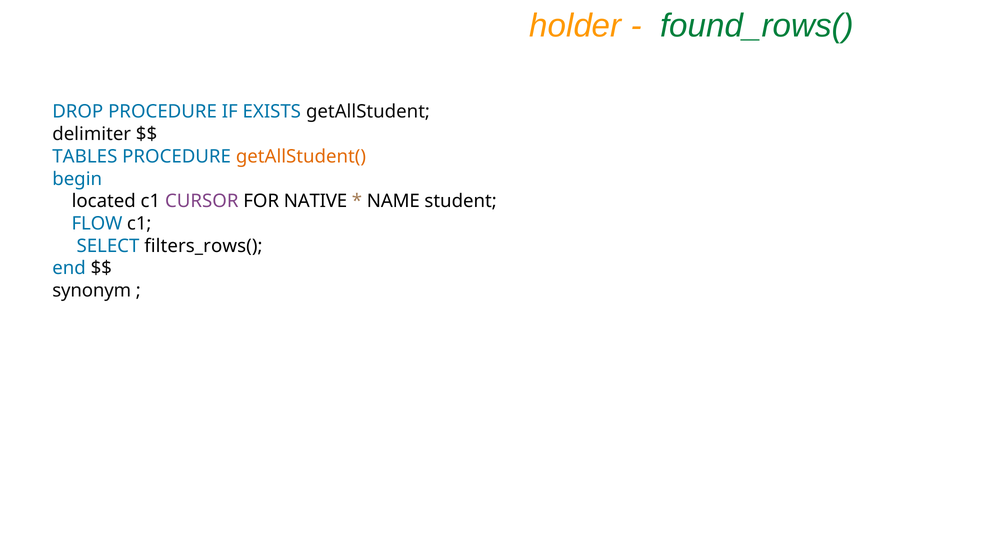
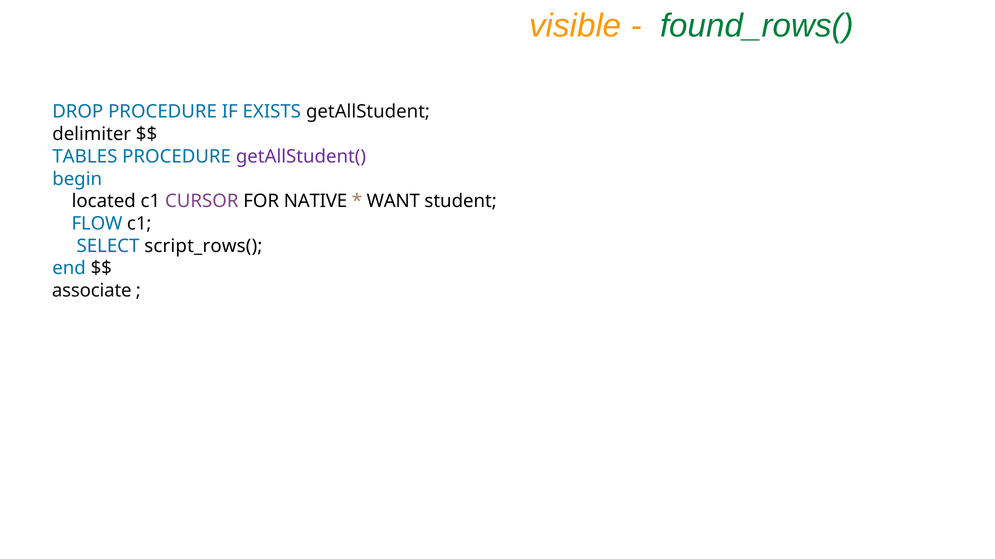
holder: holder -> visible
getAllStudent( colour: orange -> purple
NAME: NAME -> WANT
filters_rows(: filters_rows( -> script_rows(
synonym: synonym -> associate
